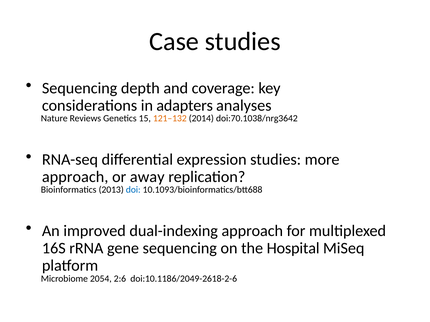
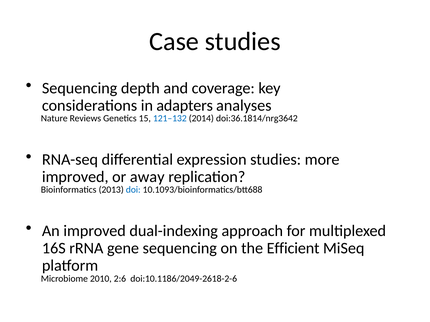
121–132 colour: orange -> blue
doi:70.1038/nrg3642: doi:70.1038/nrg3642 -> doi:36.1814/nrg3642
approach at (75, 177): approach -> improved
Hospital: Hospital -> Efficient
2054: 2054 -> 2010
